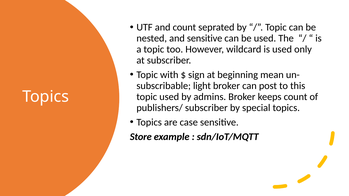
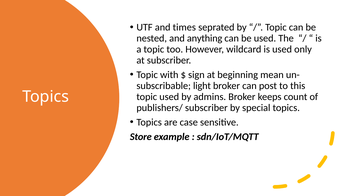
and count: count -> times
and sensitive: sensitive -> anything
